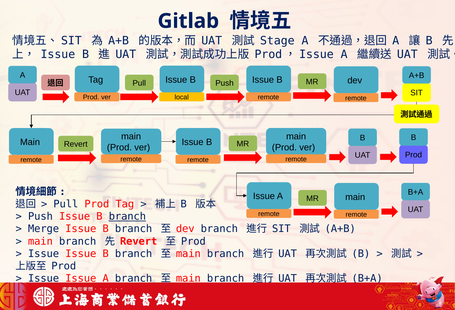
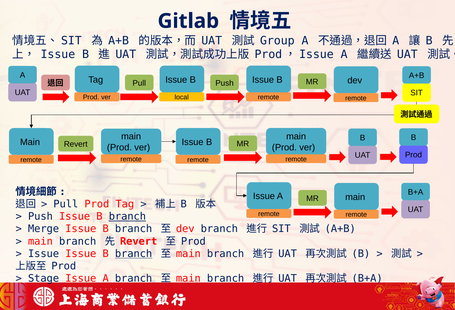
Stage: Stage -> Group
branch at (134, 253) underline: none -> present
Issue at (44, 278): Issue -> Stage
